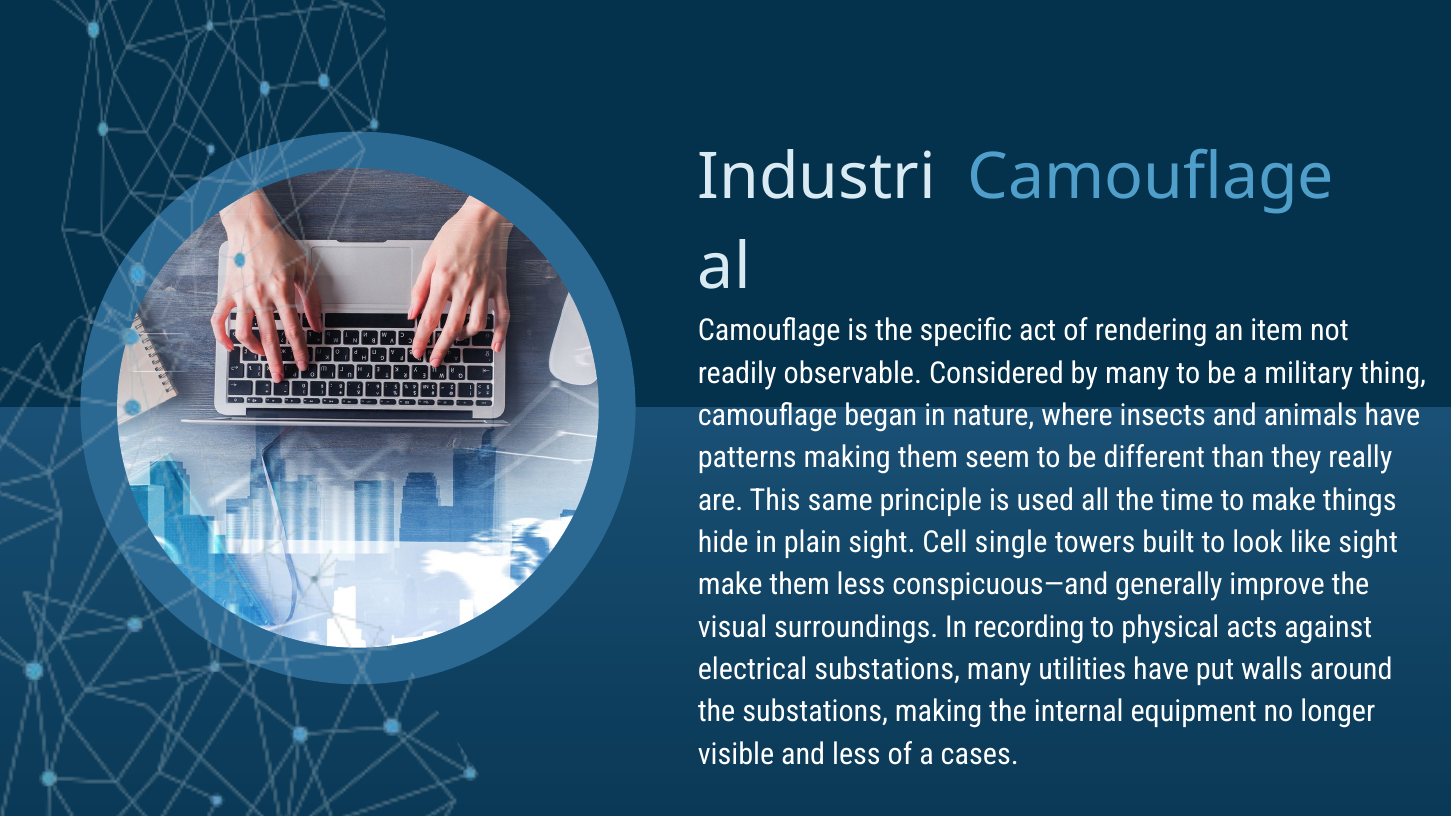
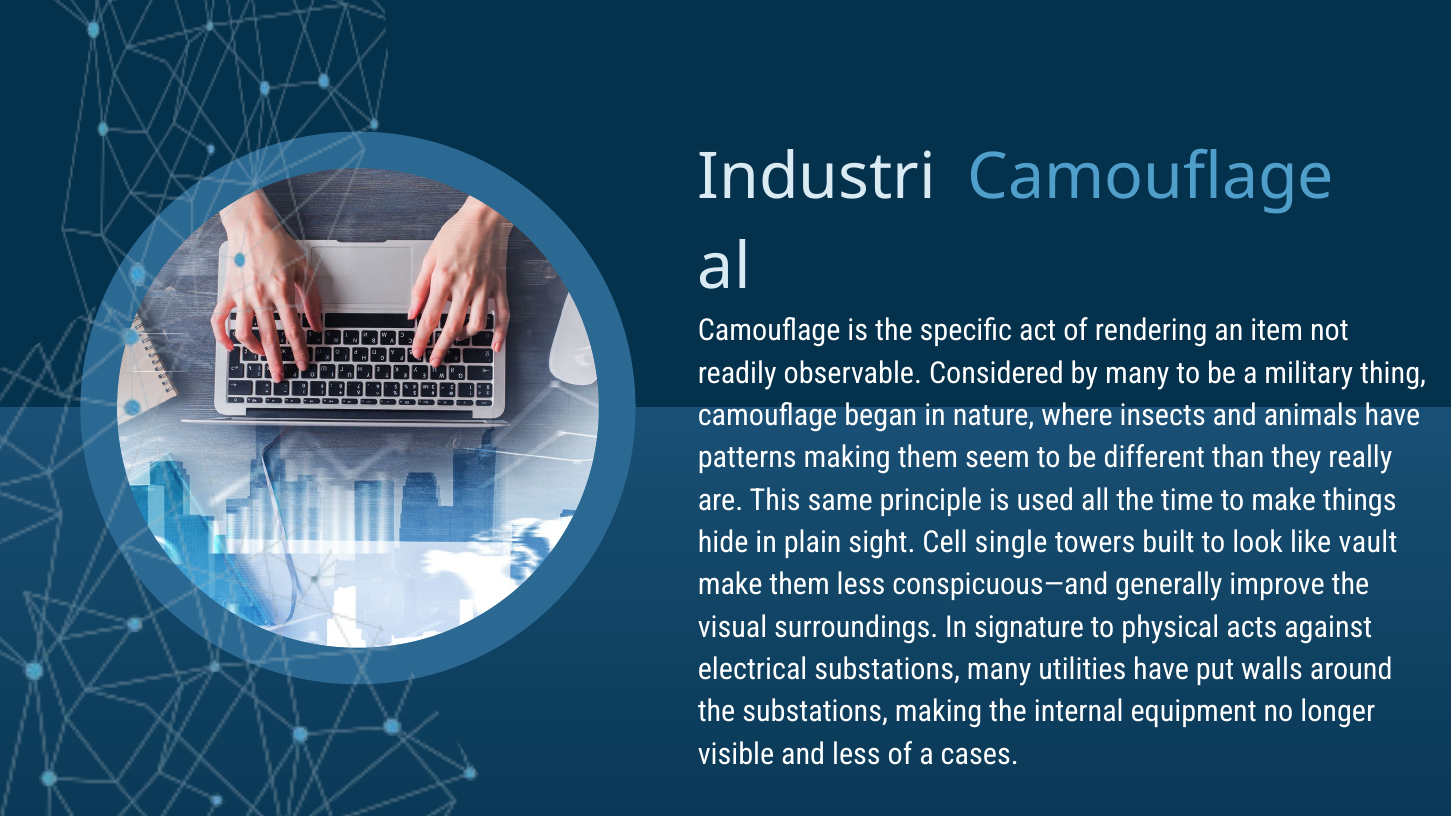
like sight: sight -> vault
recording: recording -> signature
